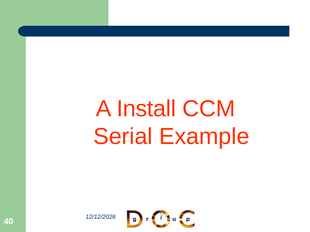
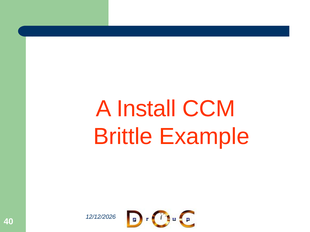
Serial: Serial -> Brittle
